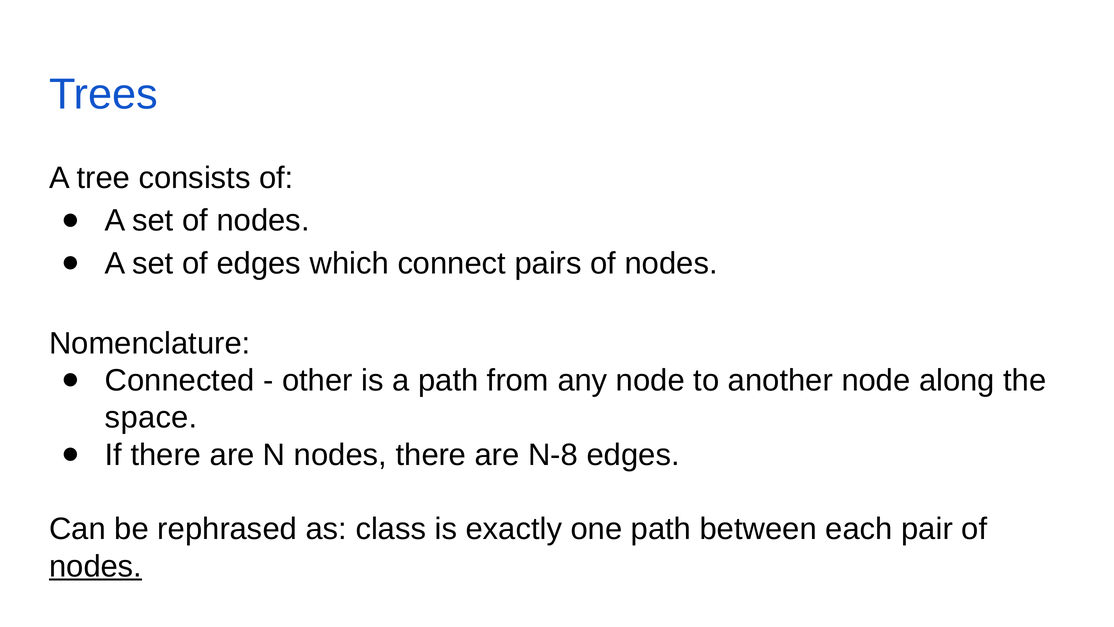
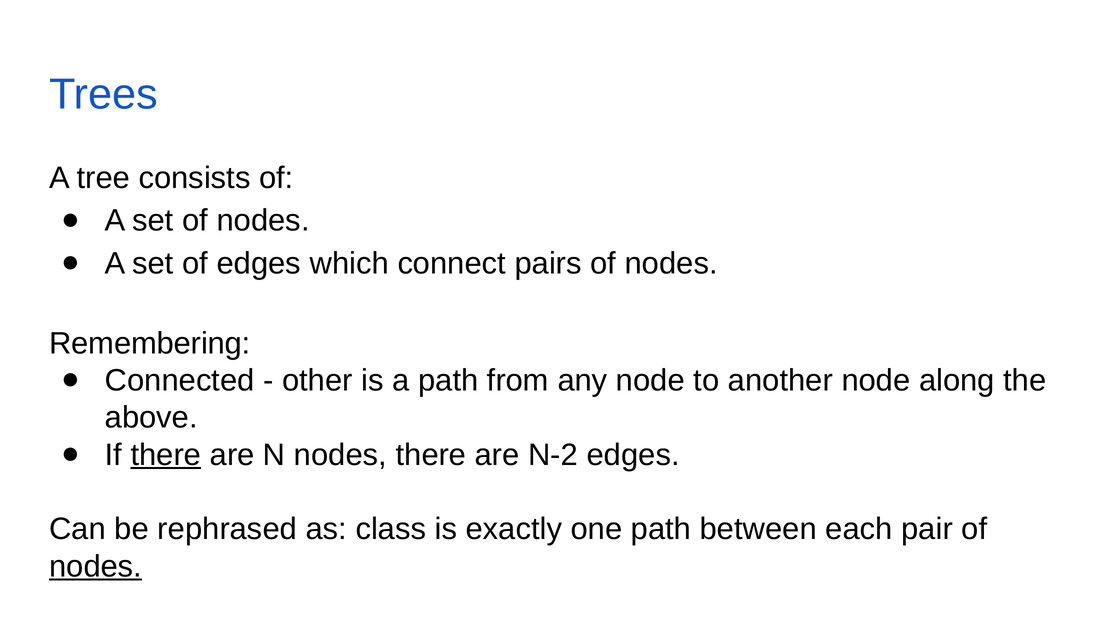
Nomenclature: Nomenclature -> Remembering
space: space -> above
there at (166, 455) underline: none -> present
N-8: N-8 -> N-2
